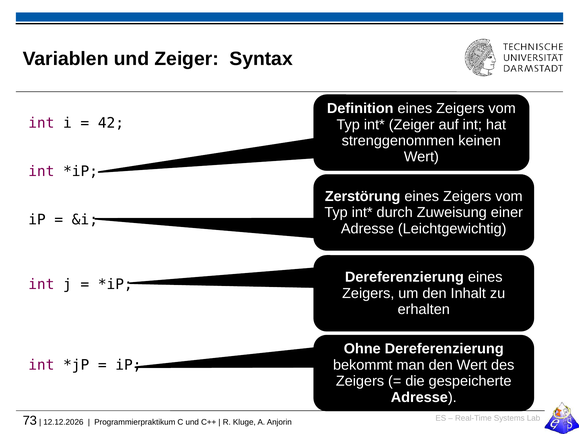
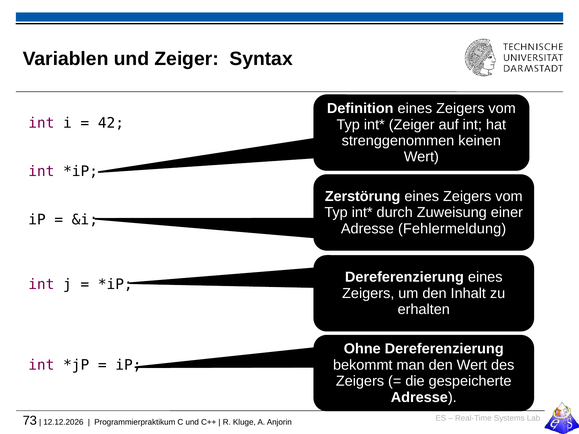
Leichtgewichtig: Leichtgewichtig -> Fehlermeldung
